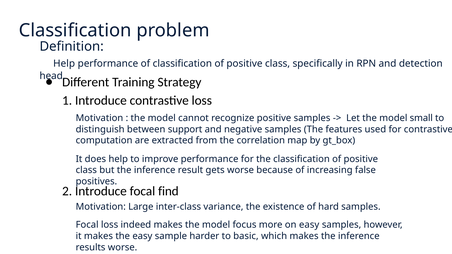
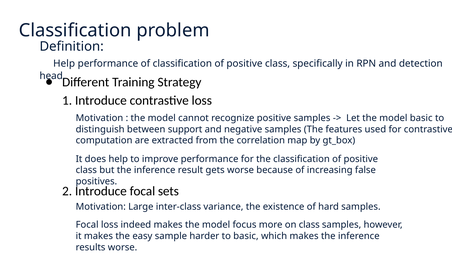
model small: small -> basic
find: find -> sets
on easy: easy -> class
